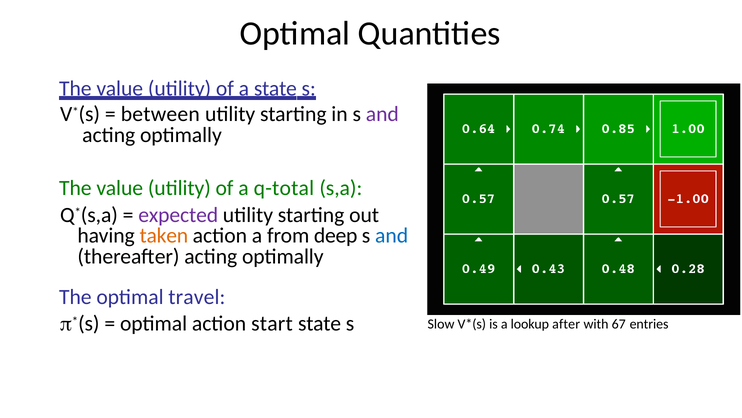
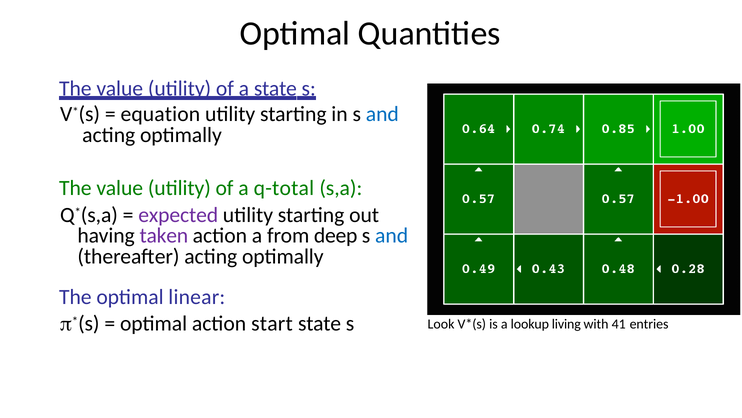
between: between -> equation
and at (382, 114) colour: purple -> blue
taken colour: orange -> purple
travel: travel -> linear
Slow: Slow -> Look
after: after -> living
67: 67 -> 41
